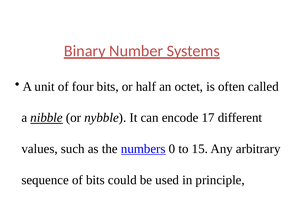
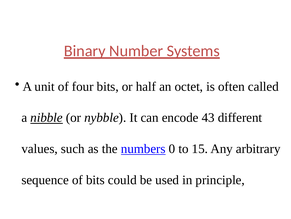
17: 17 -> 43
